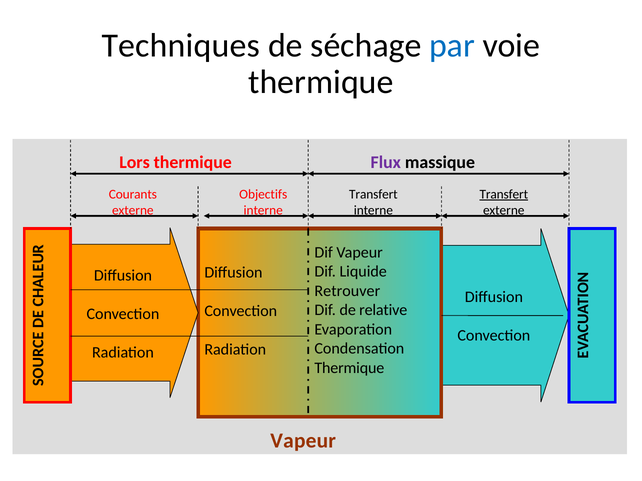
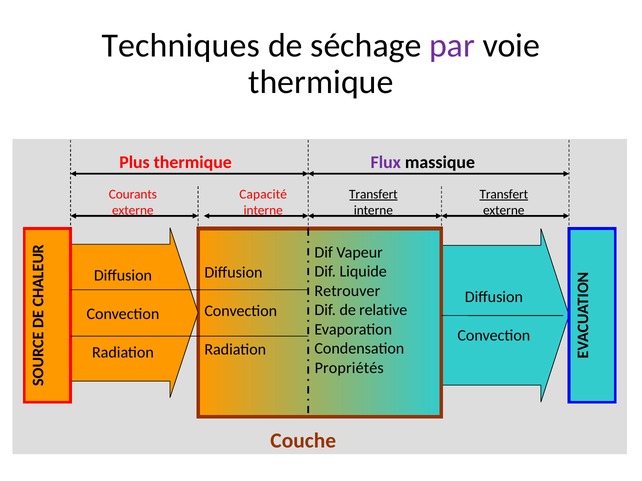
par colour: blue -> purple
Lors: Lors -> Plus
Objectifs: Objectifs -> Capacité
Transfert at (373, 194) underline: none -> present
Thermique at (349, 368): Thermique -> Propriétés
Vapeur at (303, 441): Vapeur -> Couche
